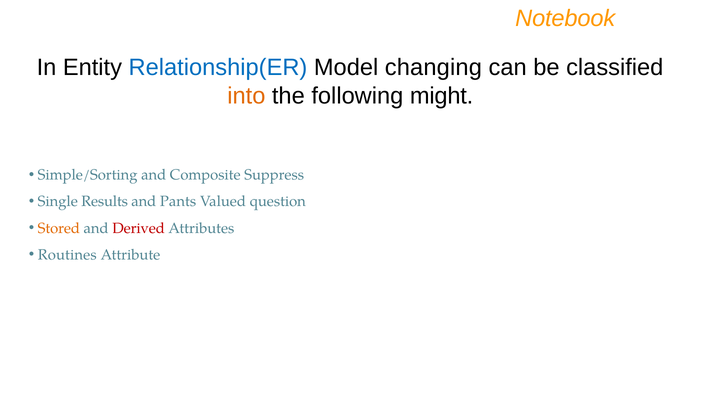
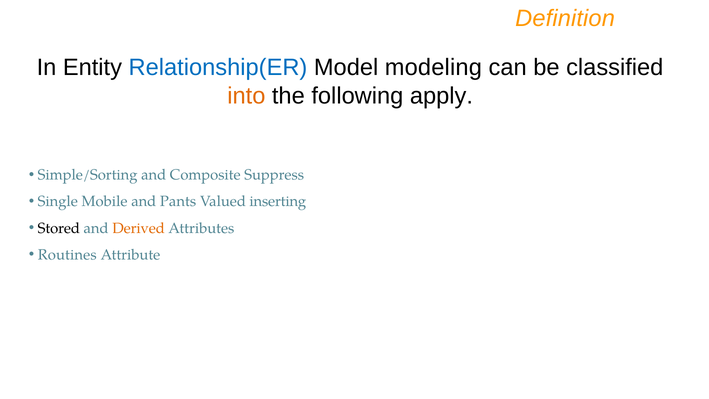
Notebook: Notebook -> Definition
changing: changing -> modeling
might: might -> apply
Results: Results -> Mobile
question: question -> inserting
Stored colour: orange -> black
Derived colour: red -> orange
